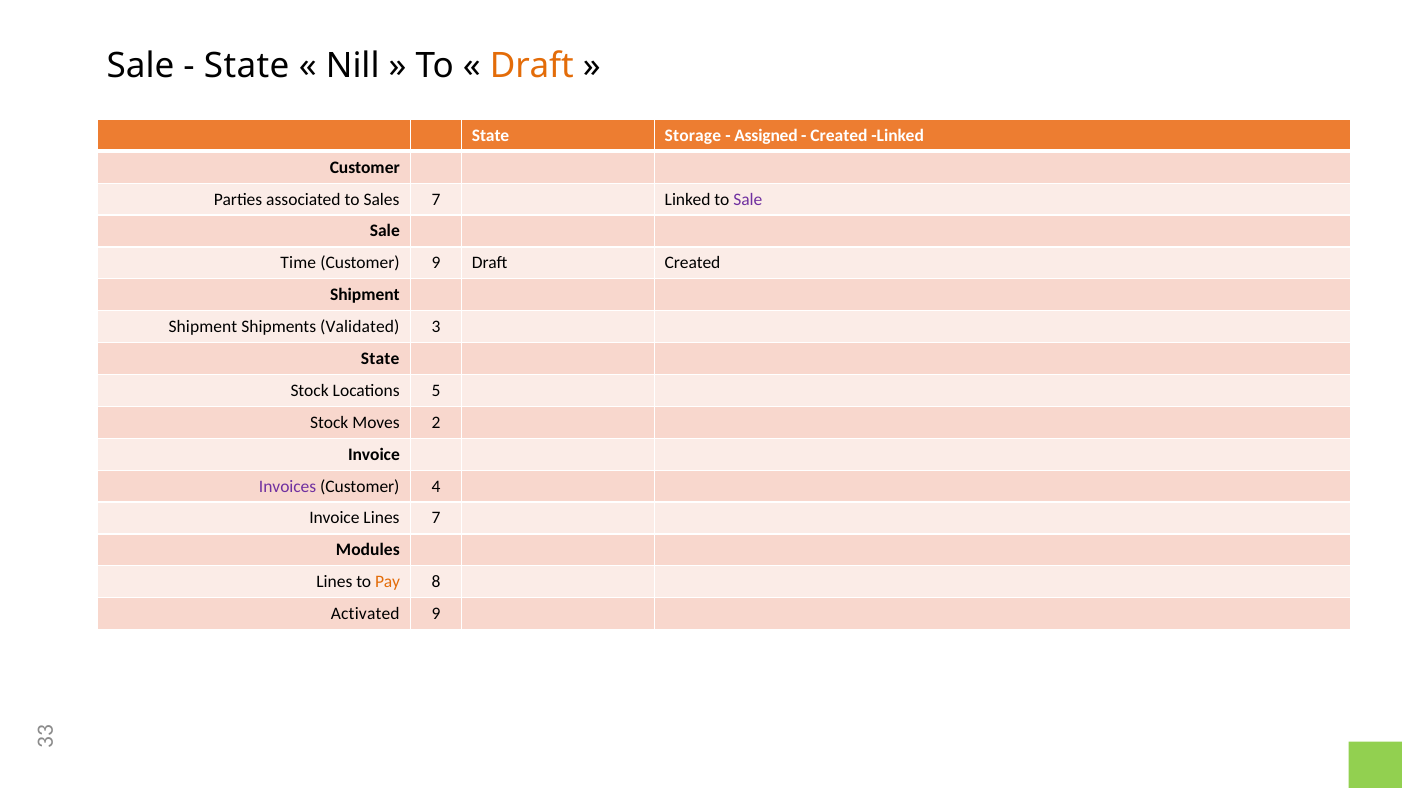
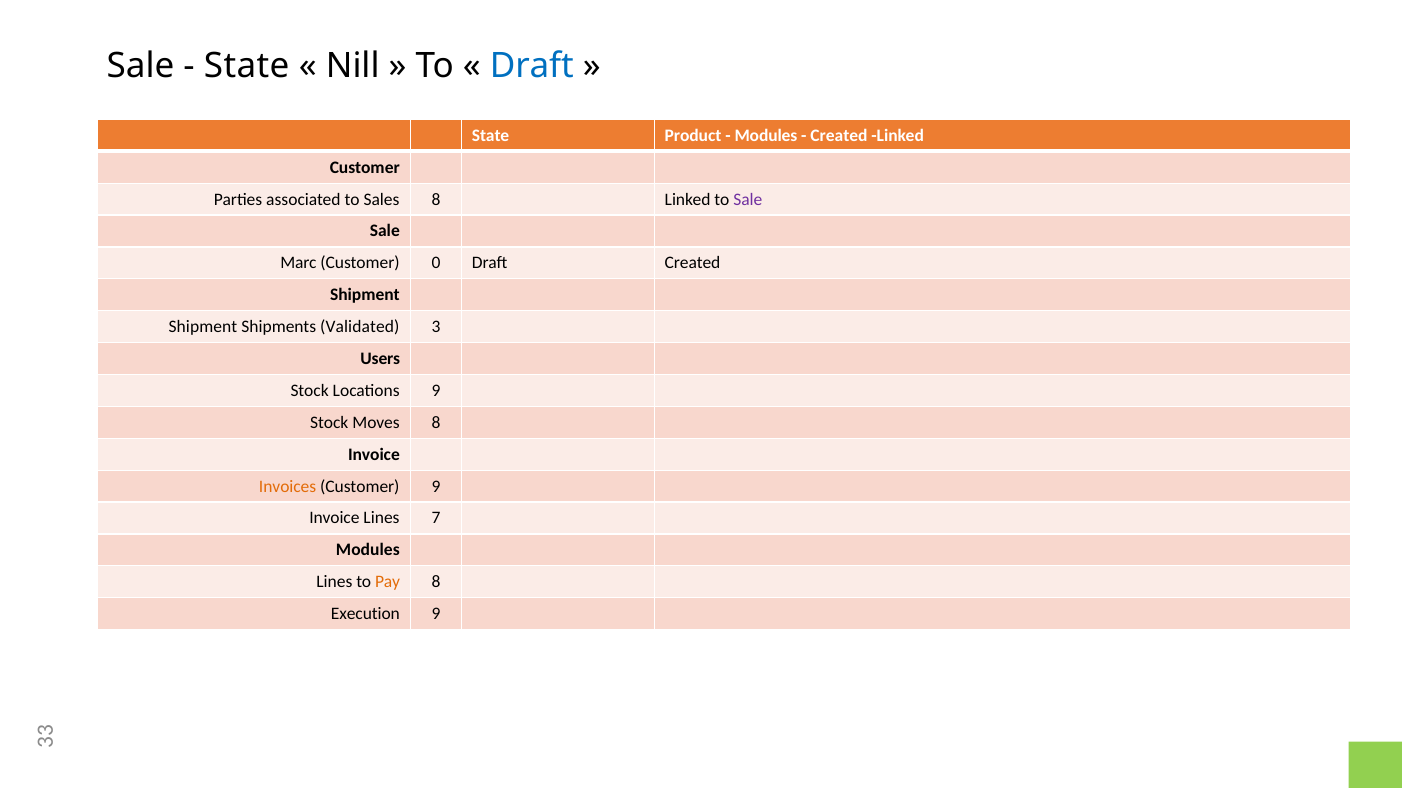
Draft at (532, 66) colour: orange -> blue
Storage: Storage -> Product
Assigned at (766, 136): Assigned -> Modules
Sales 7: 7 -> 8
Time: Time -> Marc
Customer 9: 9 -> 0
State at (380, 359): State -> Users
Locations 5: 5 -> 9
Moves 2: 2 -> 8
Invoices colour: purple -> orange
Customer 4: 4 -> 9
Activated: Activated -> Execution
